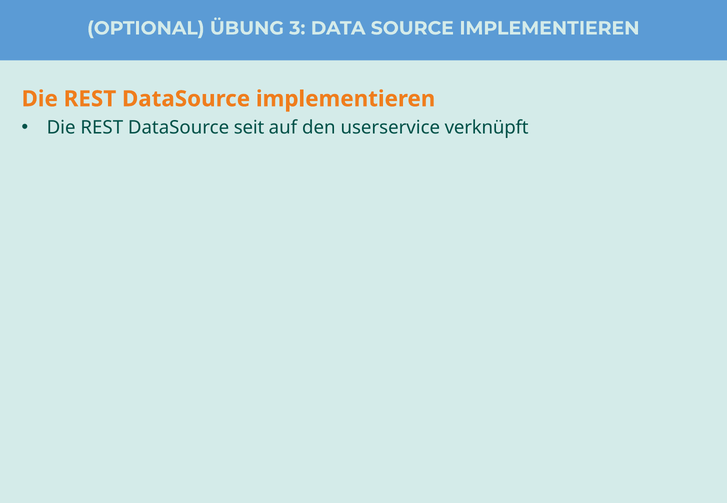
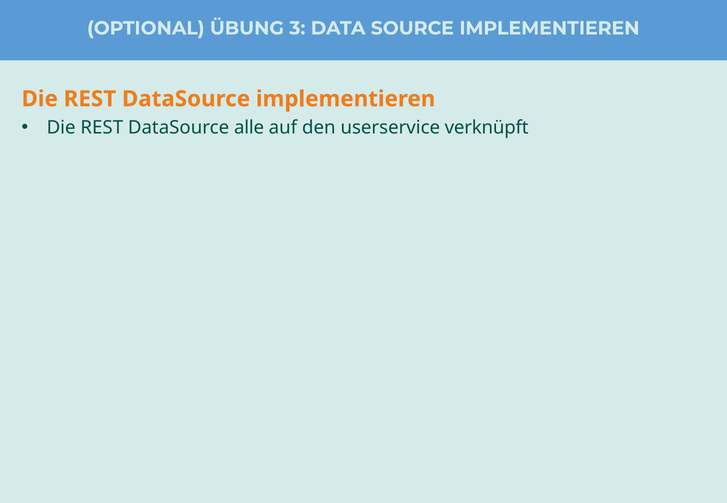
seit: seit -> alle
